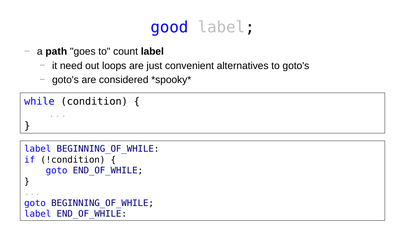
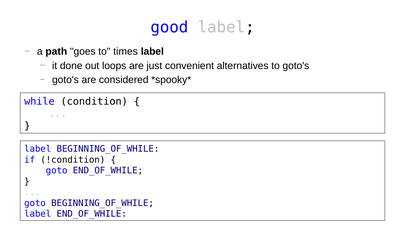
count: count -> times
need: need -> done
